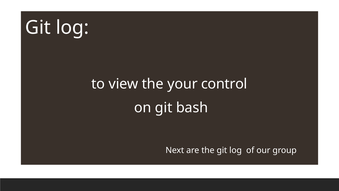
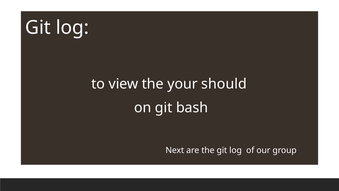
control: control -> should
